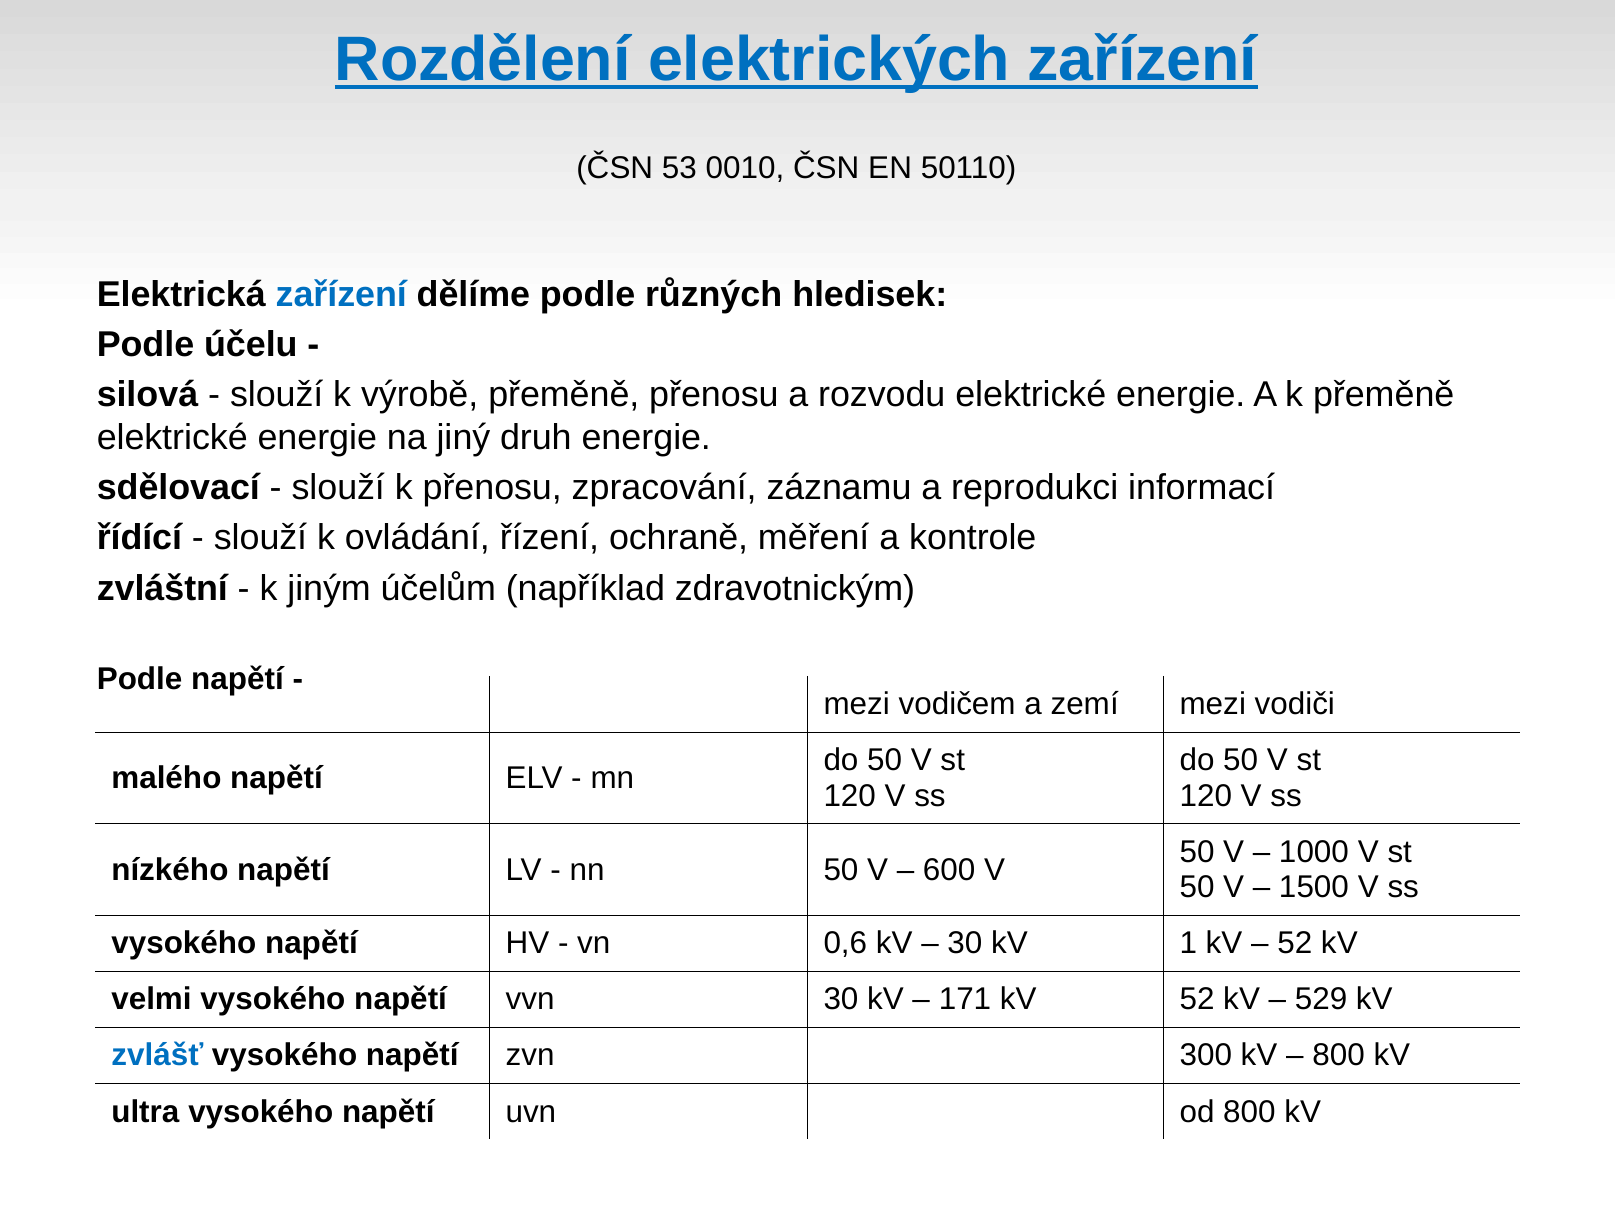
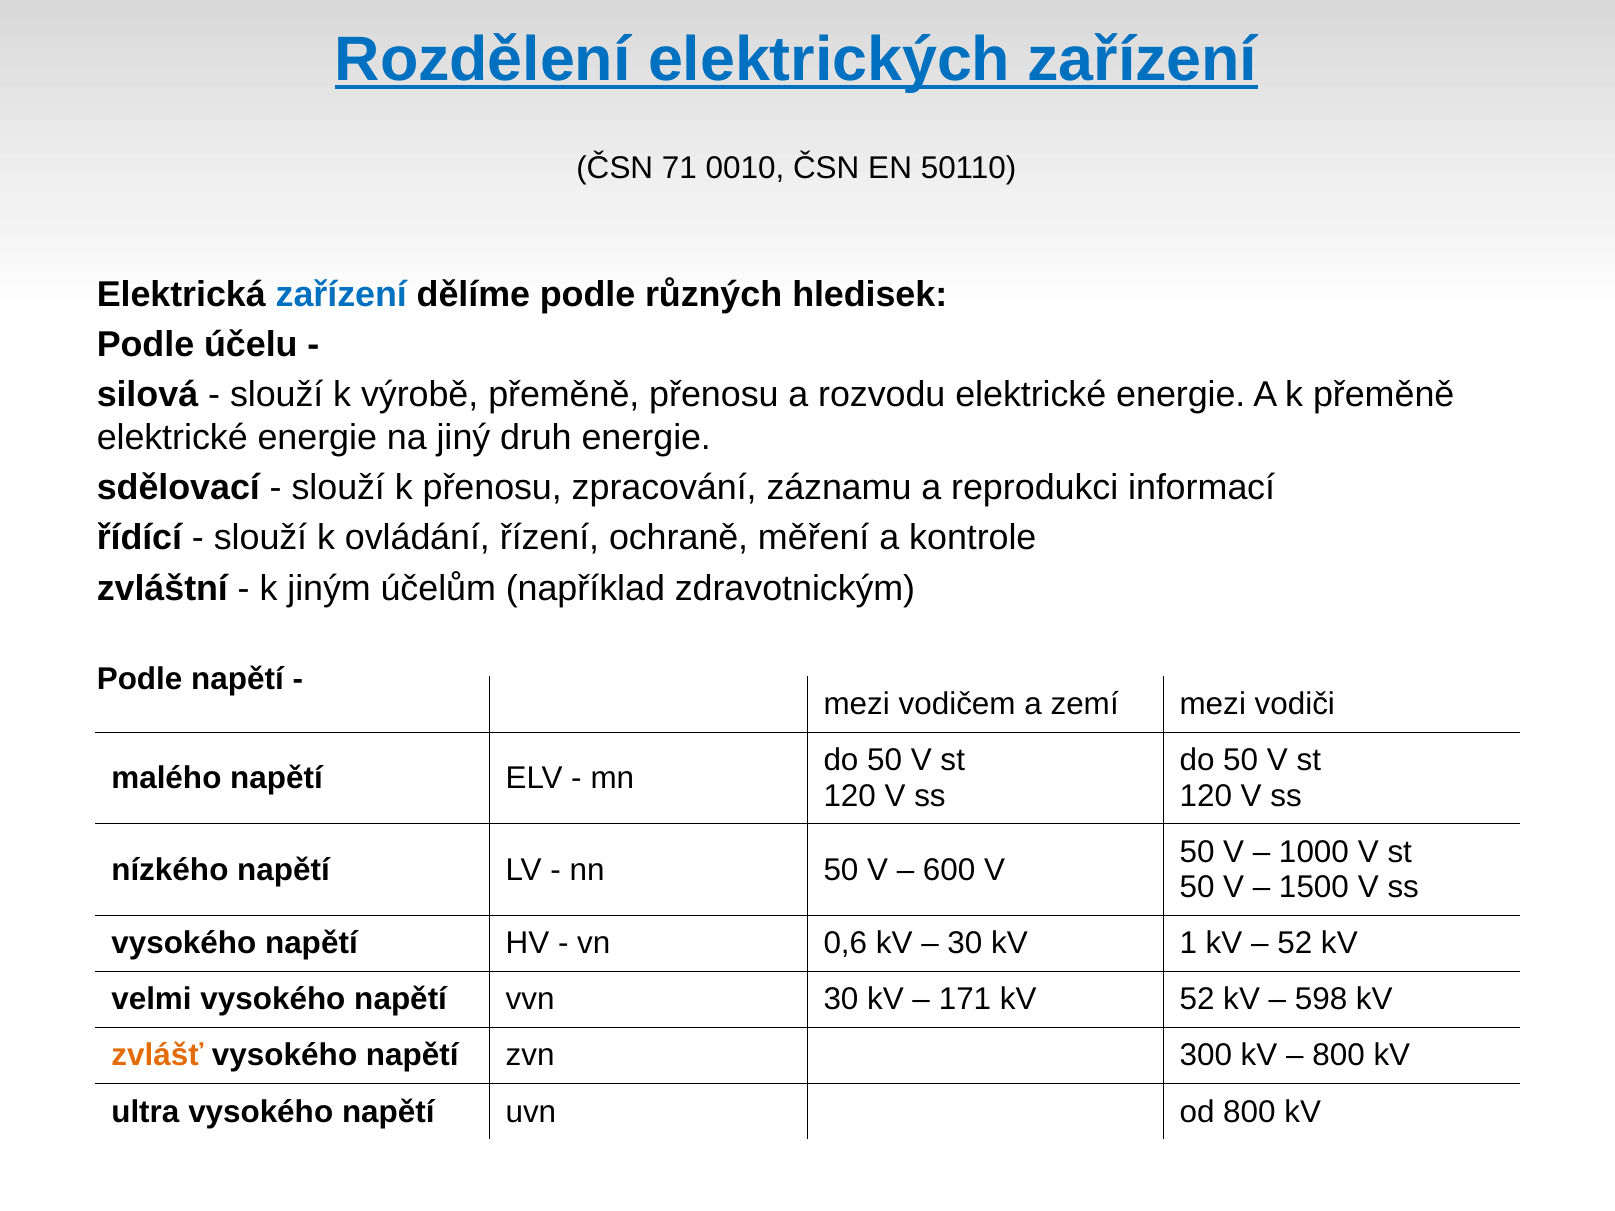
53: 53 -> 71
529: 529 -> 598
zvlášť colour: blue -> orange
